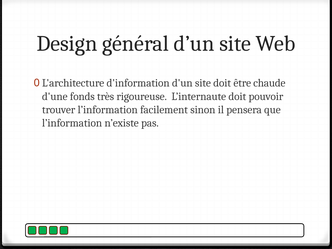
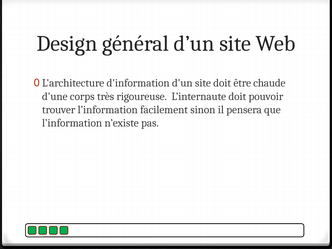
fonds: fonds -> corps
